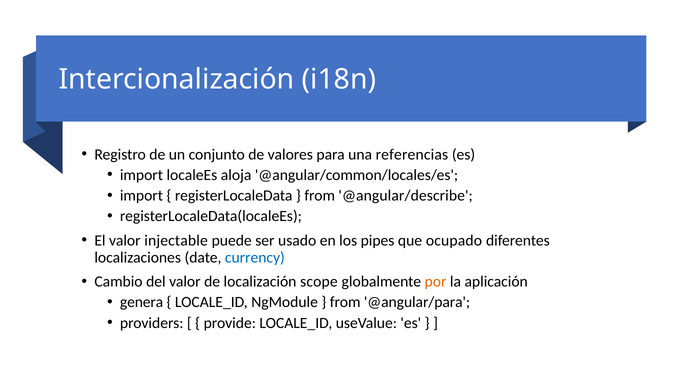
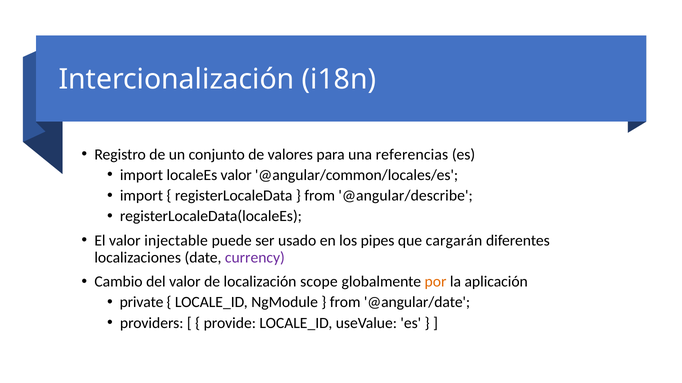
localeEs aloja: aloja -> valor
ocupado: ocupado -> cargarán
currency colour: blue -> purple
genera: genera -> private
@angular/para: @angular/para -> @angular/date
